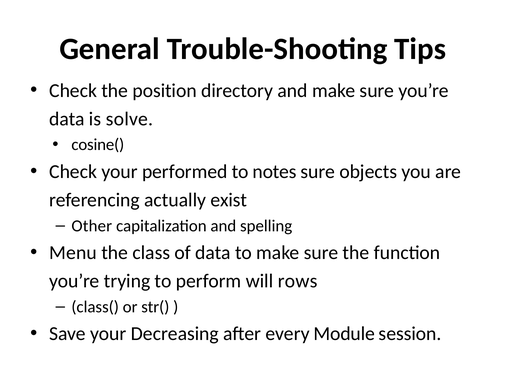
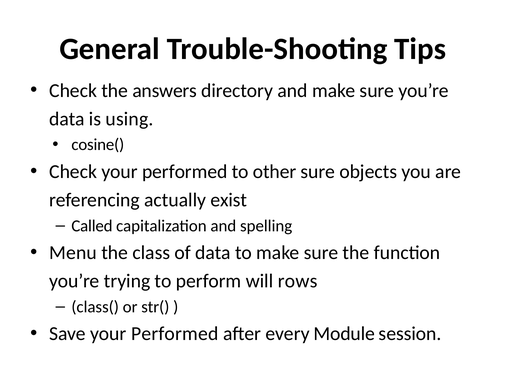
position: position -> answers
solve: solve -> using
notes: notes -> other
Other: Other -> Called
Save your Decreasing: Decreasing -> Performed
